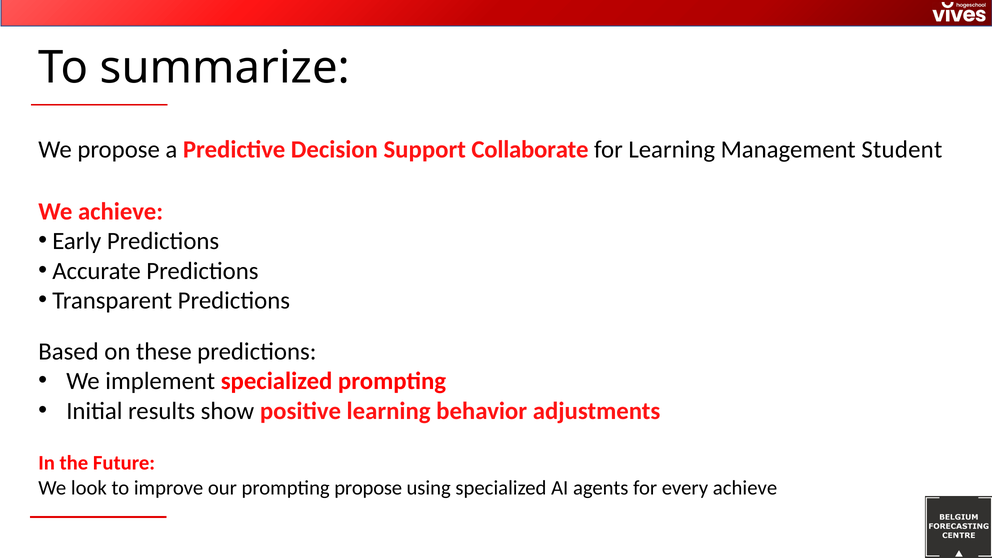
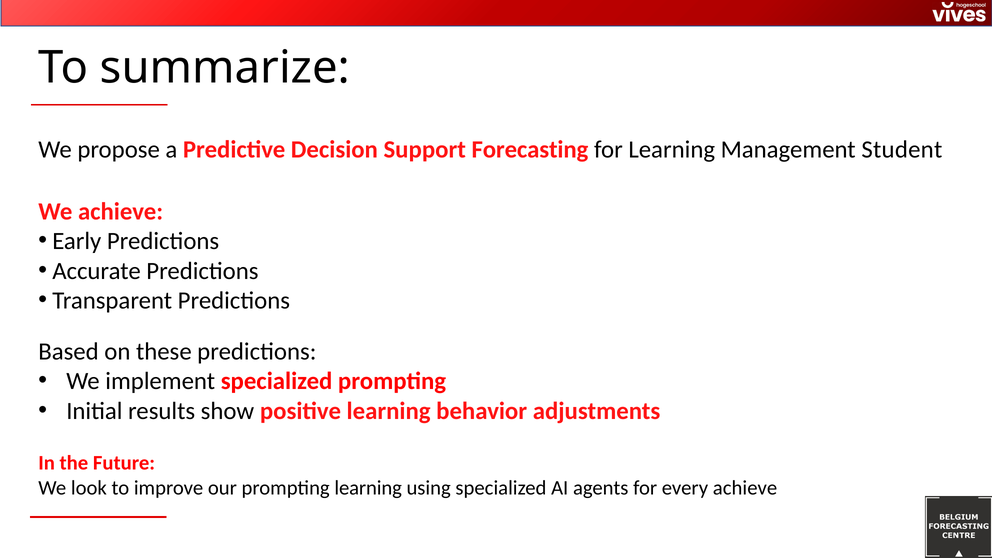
Collaborate: Collaborate -> Forecasting
prompting propose: propose -> learning
